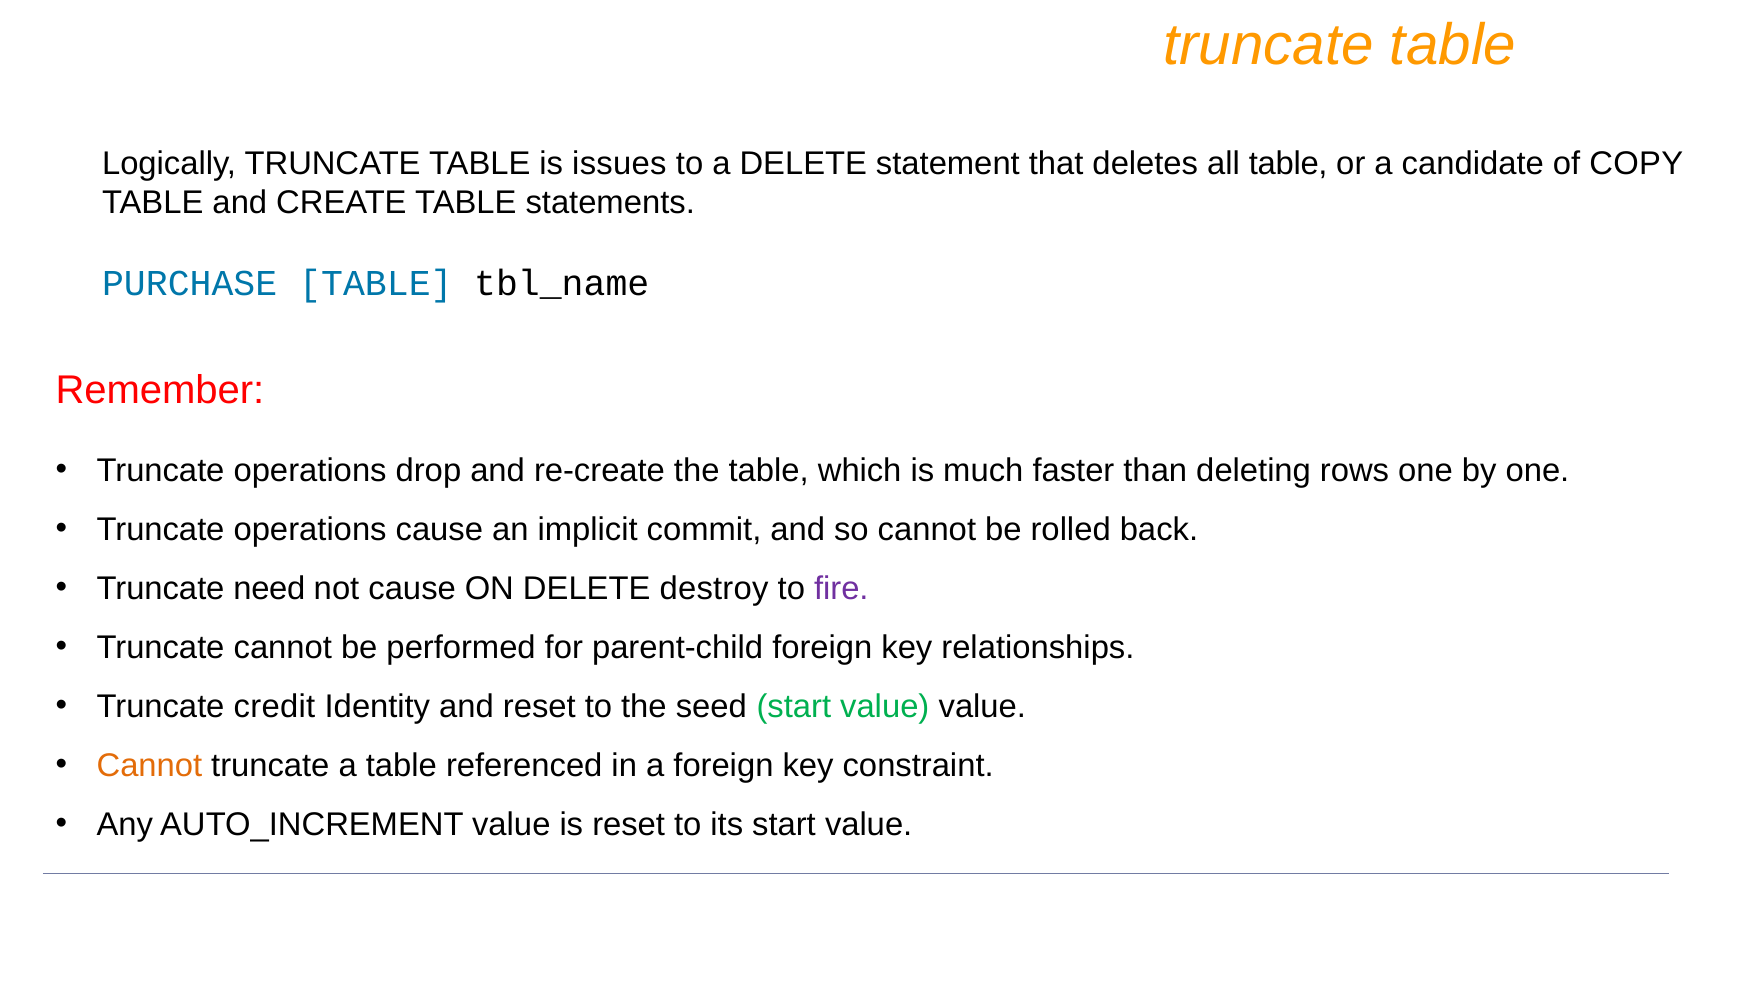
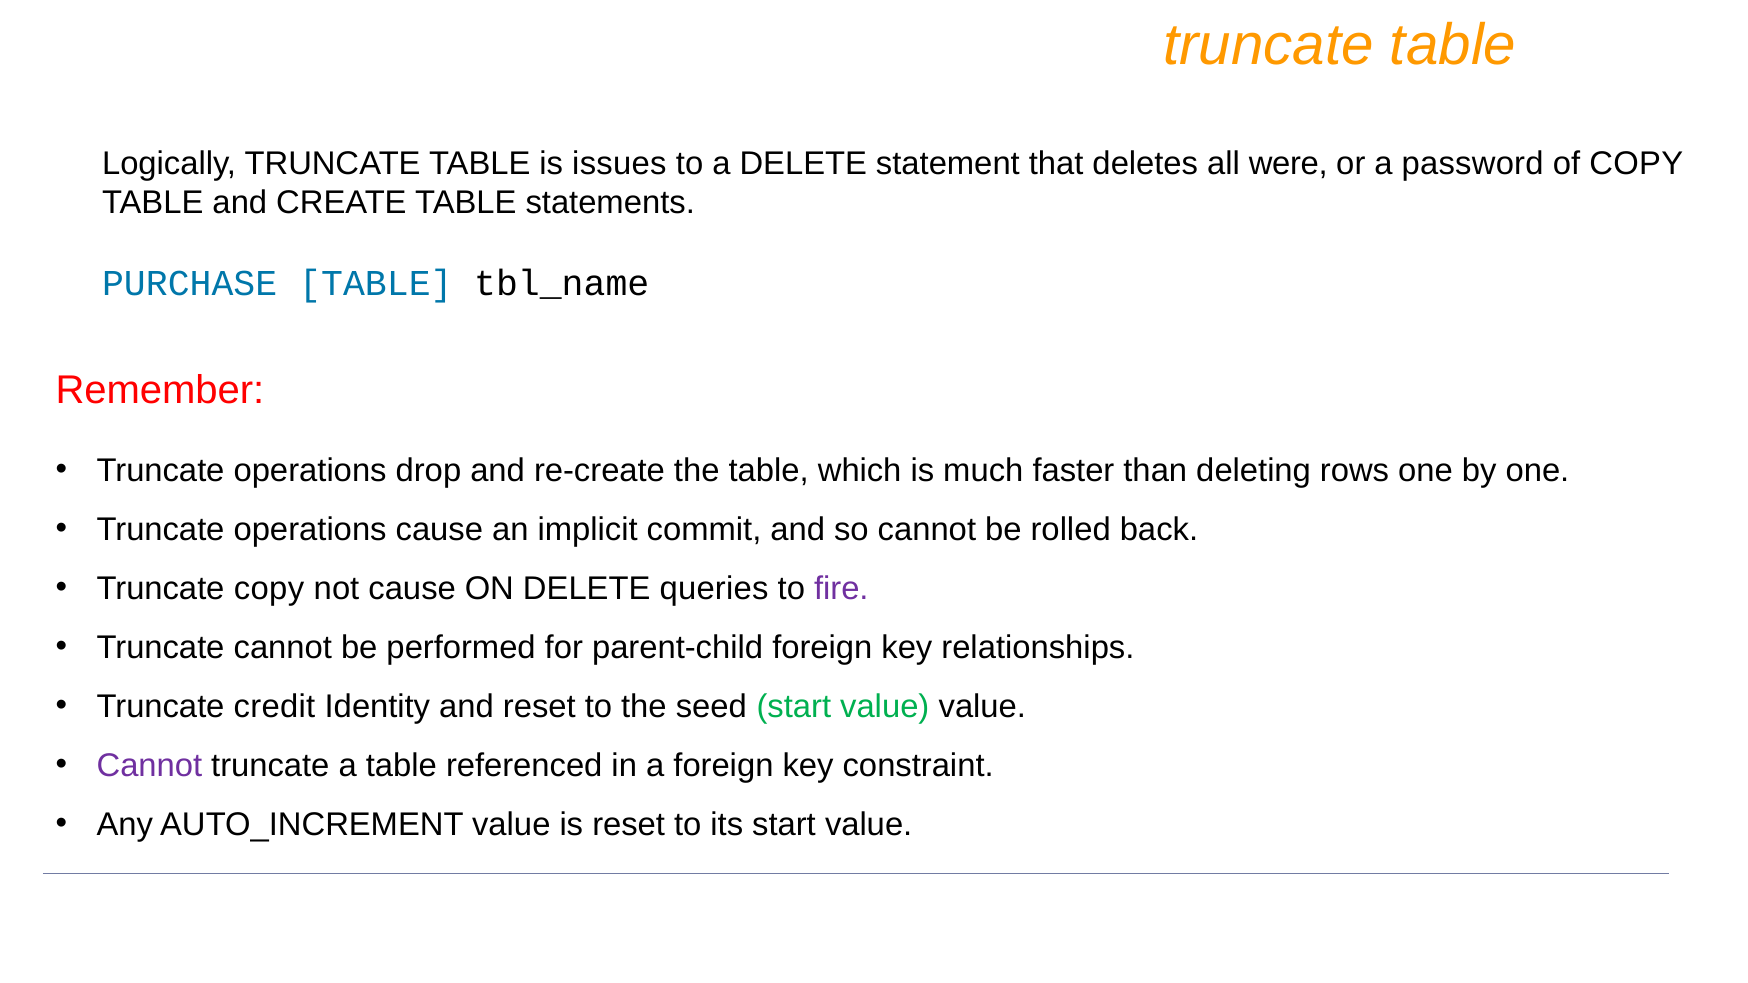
all table: table -> were
candidate: candidate -> password
Truncate need: need -> copy
destroy: destroy -> queries
Cannot at (149, 766) colour: orange -> purple
